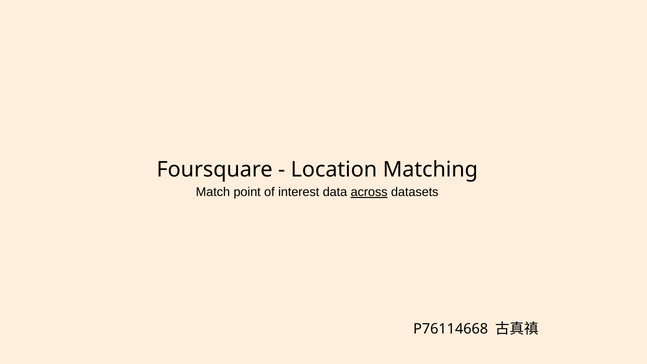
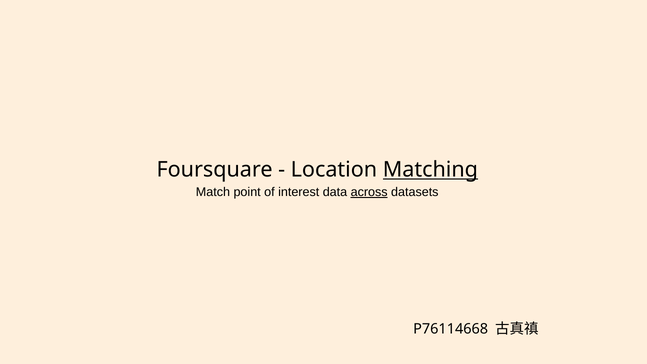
Matching underline: none -> present
